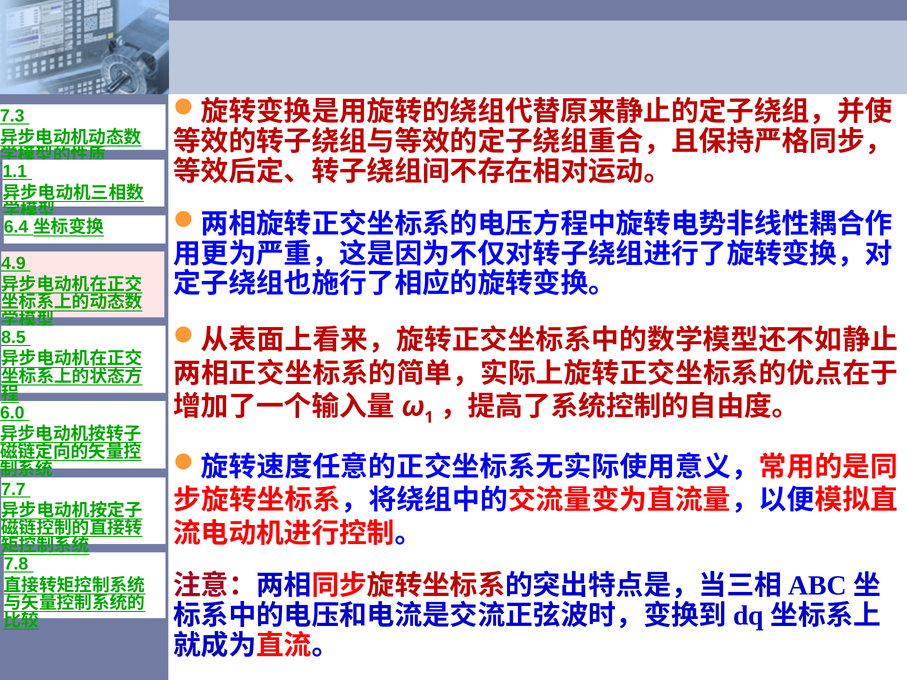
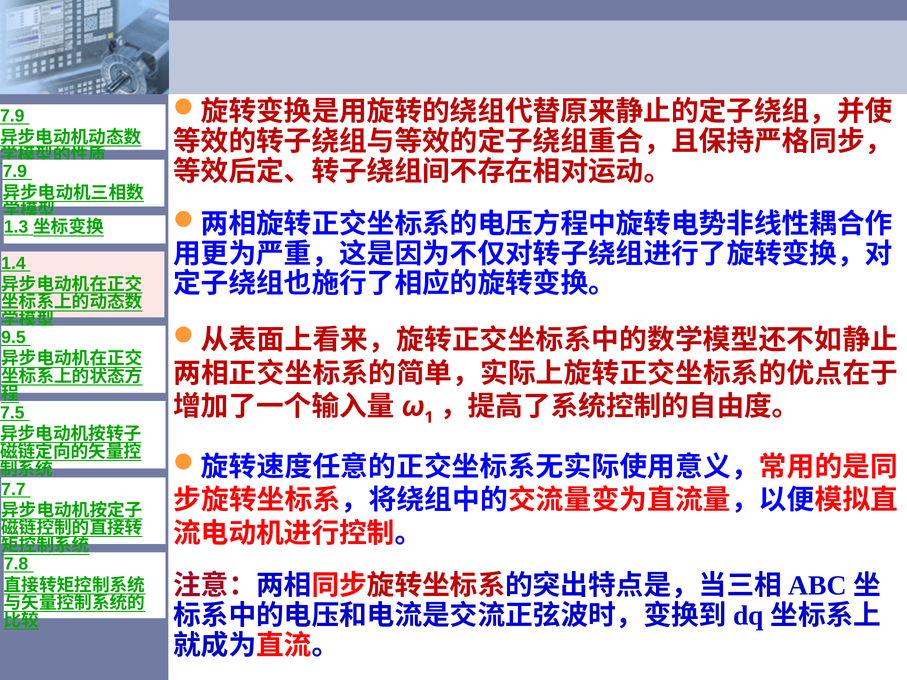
7.3 at (12, 116): 7.3 -> 7.9
1.1 at (15, 172): 1.1 -> 7.9
6.4: 6.4 -> 1.3
4.9: 4.9 -> 1.4
8.5: 8.5 -> 9.5
6.0: 6.0 -> 7.5
